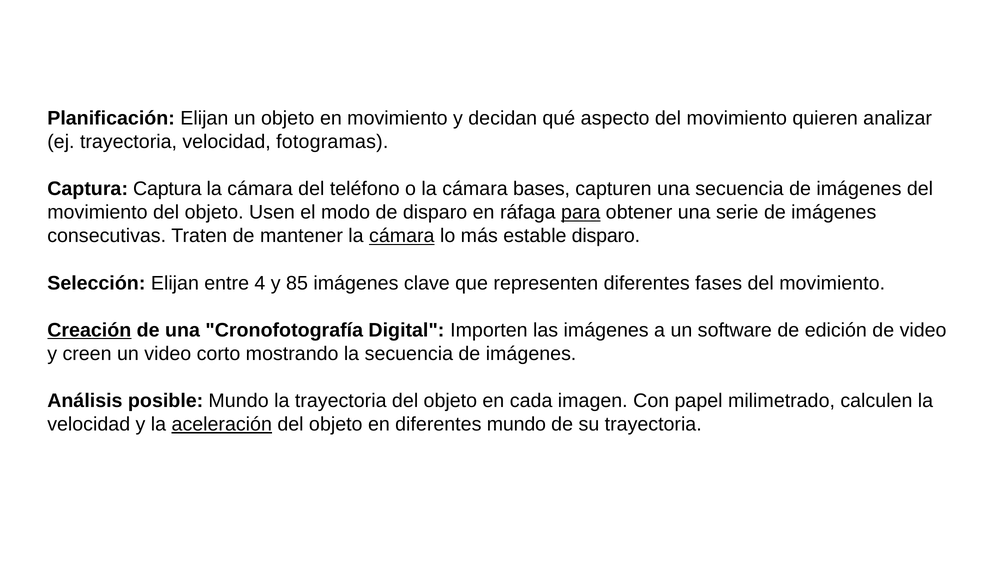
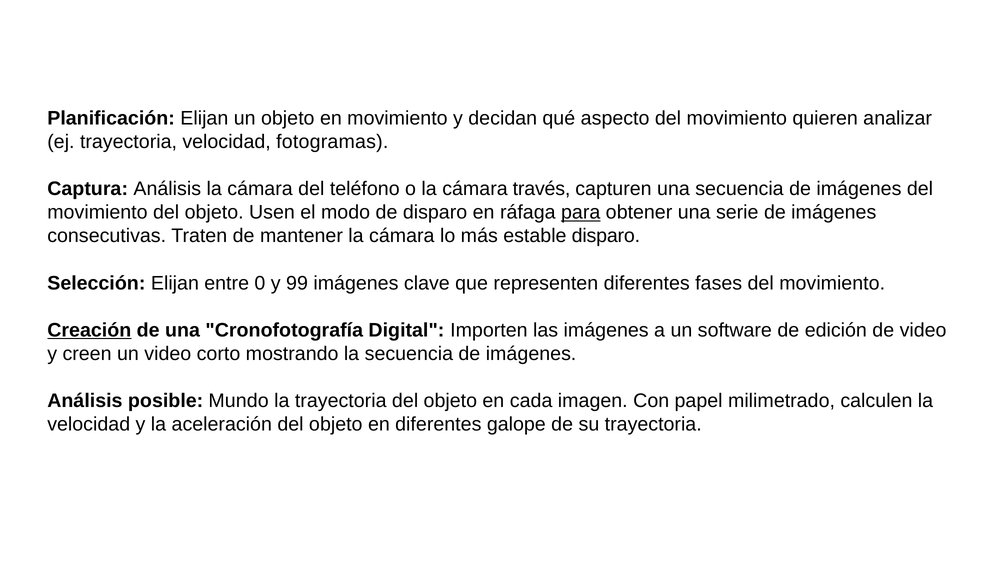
Captura Captura: Captura -> Análisis
bases: bases -> través
cámara at (402, 236) underline: present -> none
4: 4 -> 0
85: 85 -> 99
aceleración underline: present -> none
diferentes mundo: mundo -> galope
